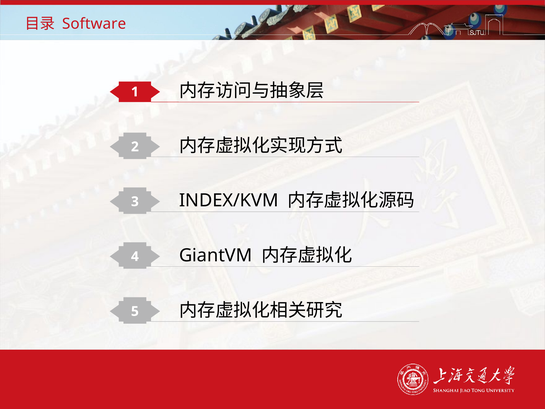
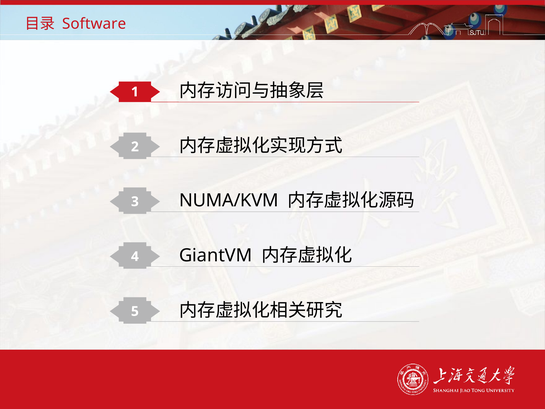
INDEX/KVM: INDEX/KVM -> NUMA/KVM
